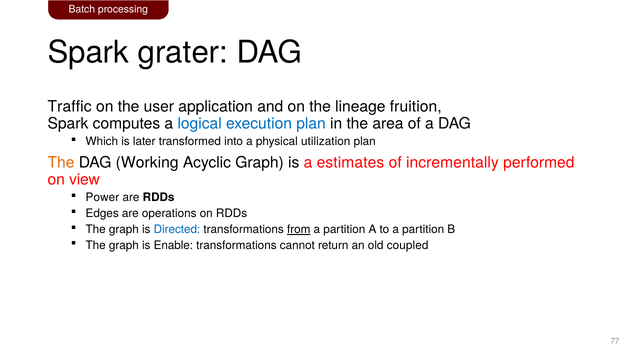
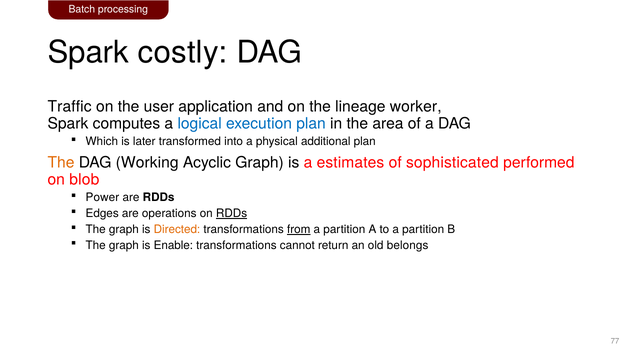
grater: grater -> costly
fruition: fruition -> worker
utilization: utilization -> additional
incrementally: incrementally -> sophisticated
view: view -> blob
RDDs at (232, 214) underline: none -> present
Directed colour: blue -> orange
coupled: coupled -> belongs
